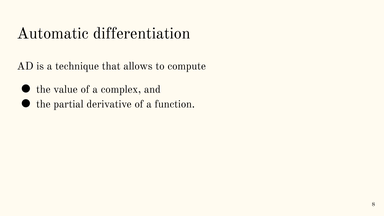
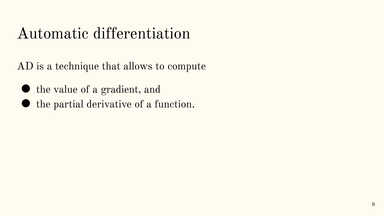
complex: complex -> gradient
